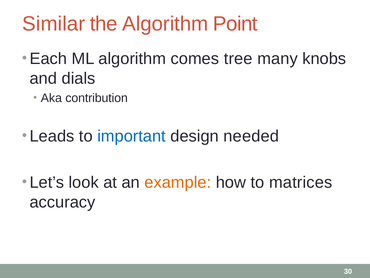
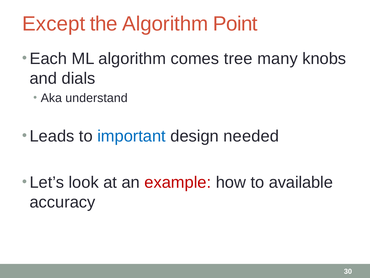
Similar: Similar -> Except
contribution: contribution -> understand
example colour: orange -> red
matrices: matrices -> available
